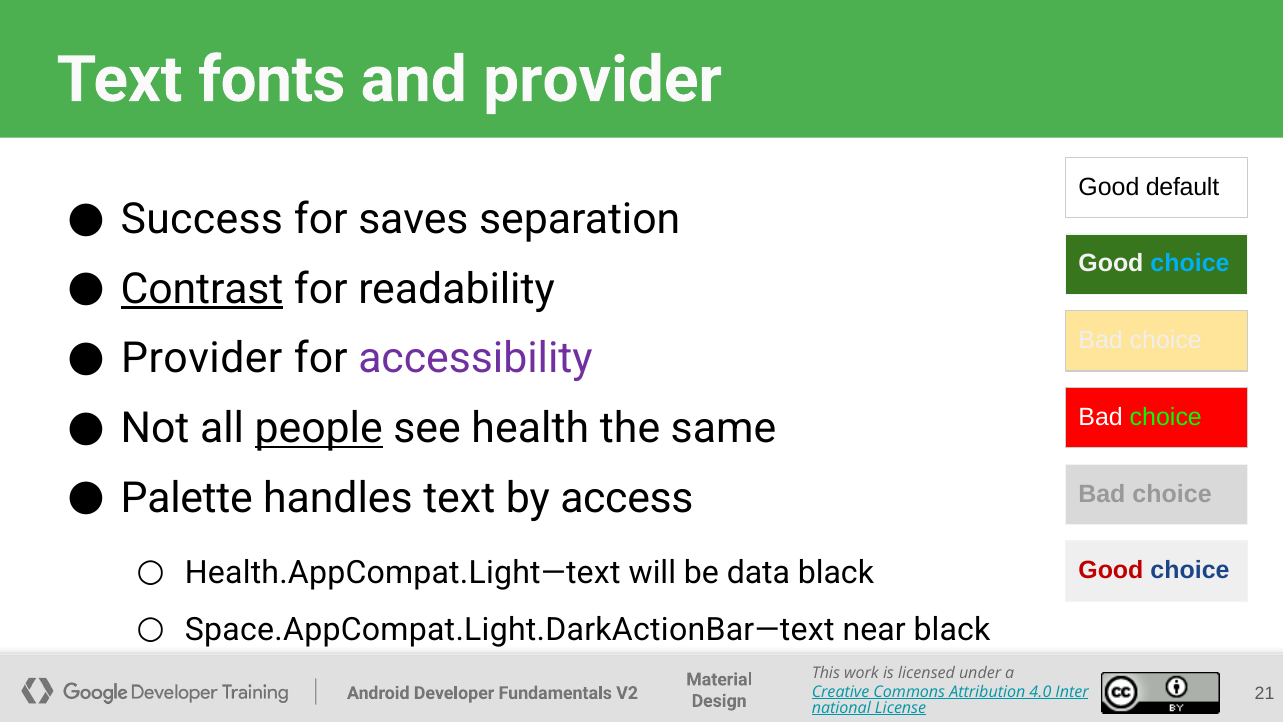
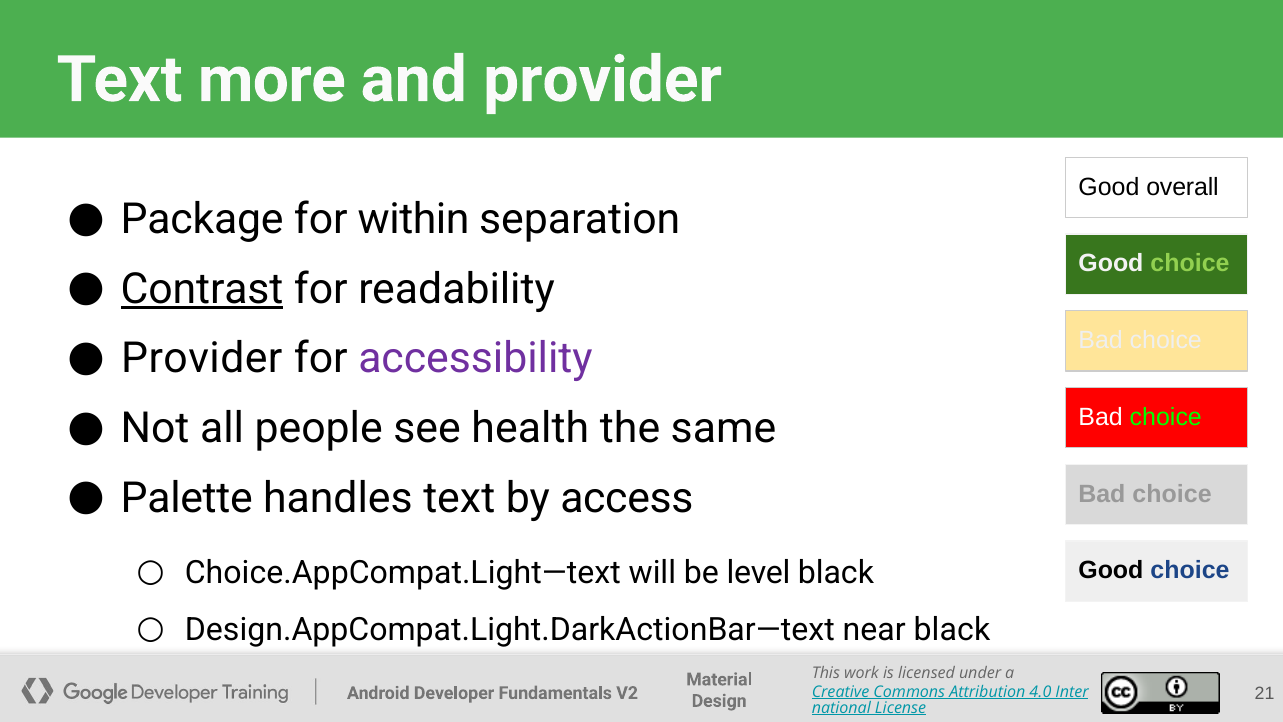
fonts: fonts -> more
default: default -> overall
Success: Success -> Package
saves: saves -> within
choice at (1190, 263) colour: light blue -> light green
people underline: present -> none
Health.AppCompat.Light—text: Health.AppCompat.Light—text -> Choice.AppCompat.Light—text
data: data -> level
Good at (1111, 570) colour: red -> black
Space.AppCompat.Light.DarkActionBar—text: Space.AppCompat.Light.DarkActionBar—text -> Design.AppCompat.Light.DarkActionBar—text
